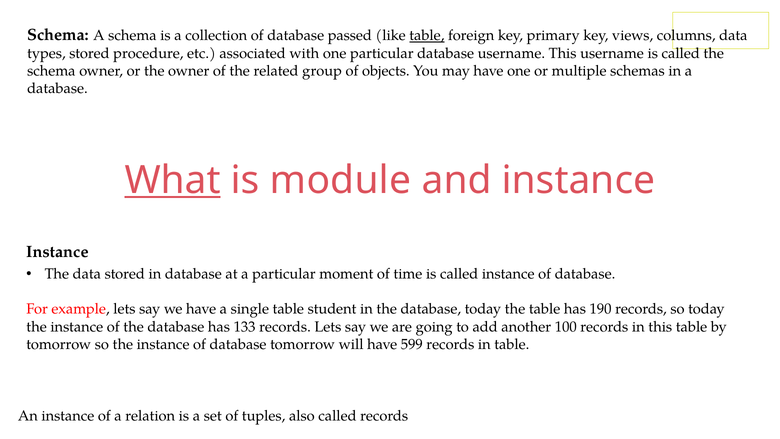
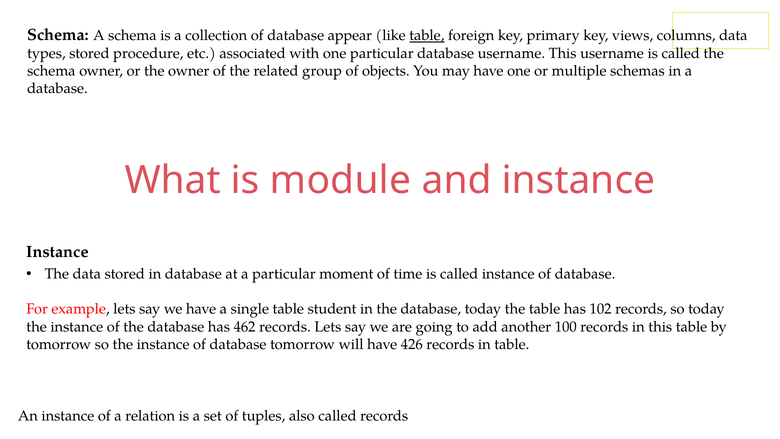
passed: passed -> appear
What underline: present -> none
190: 190 -> 102
133: 133 -> 462
599: 599 -> 426
